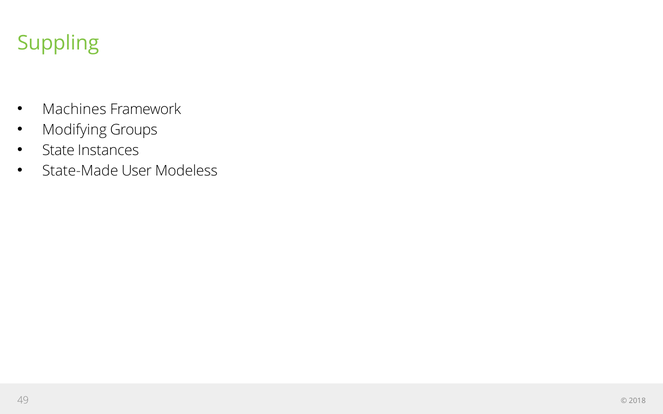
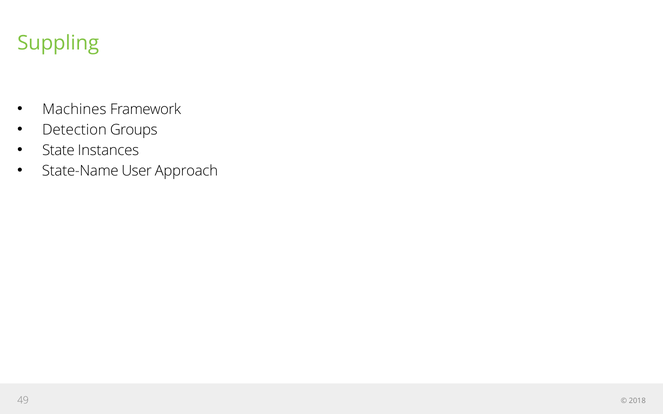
Modifying: Modifying -> Detection
State-Made: State-Made -> State-Name
Modeless: Modeless -> Approach
